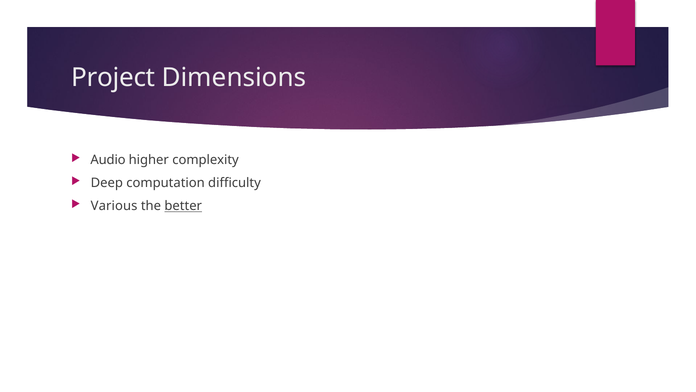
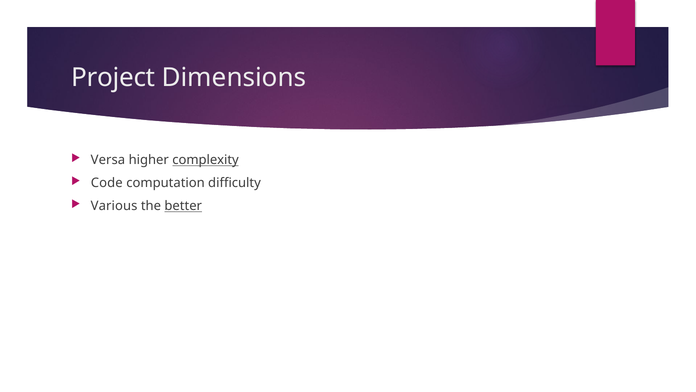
Audio: Audio -> Versa
complexity underline: none -> present
Deep: Deep -> Code
